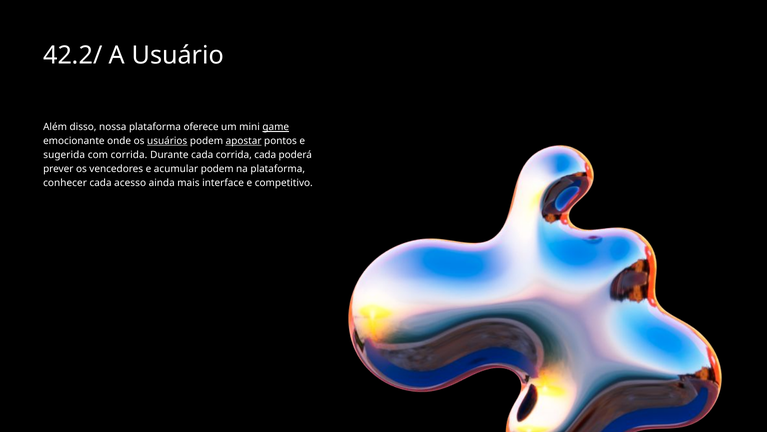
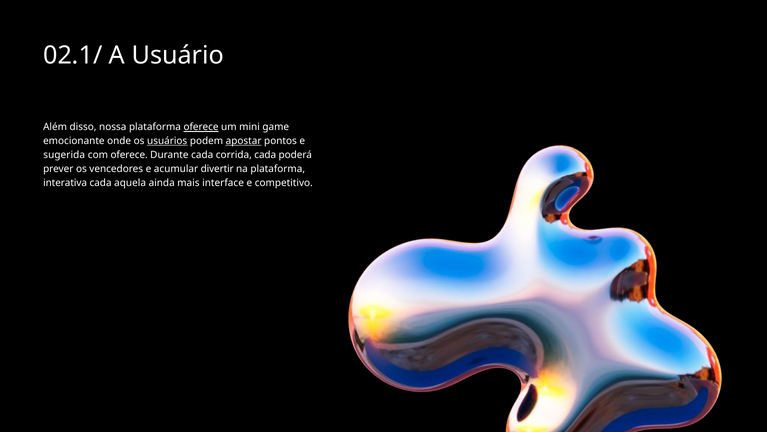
42.2/: 42.2/ -> 02.1/
oferece at (201, 127) underline: none -> present
game underline: present -> none
com corrida: corrida -> oferece
acumular podem: podem -> divertir
conhecer: conhecer -> interativa
acesso: acesso -> aquela
